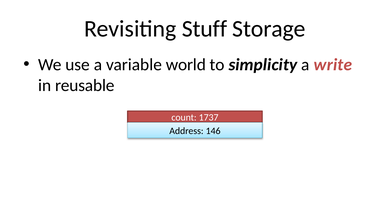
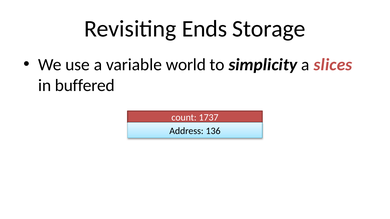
Stuff: Stuff -> Ends
write: write -> slices
reusable: reusable -> buffered
146: 146 -> 136
